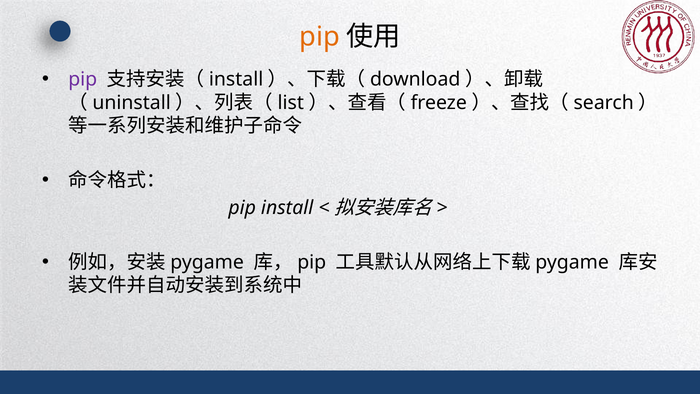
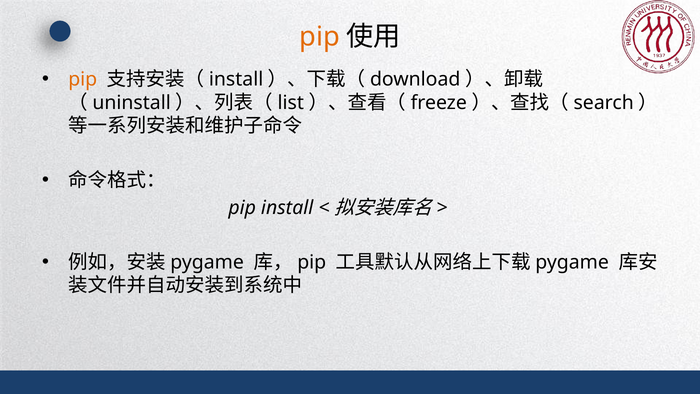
pip at (83, 79) colour: purple -> orange
